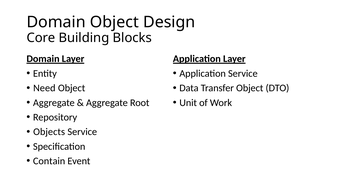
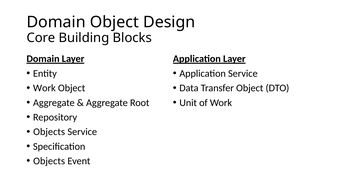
Need at (44, 88): Need -> Work
Contain at (49, 161): Contain -> Objects
